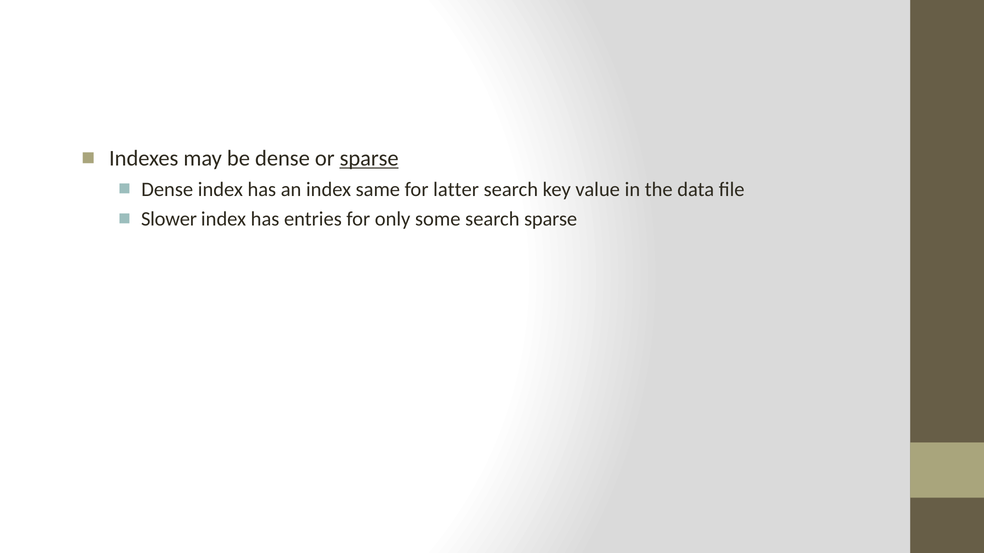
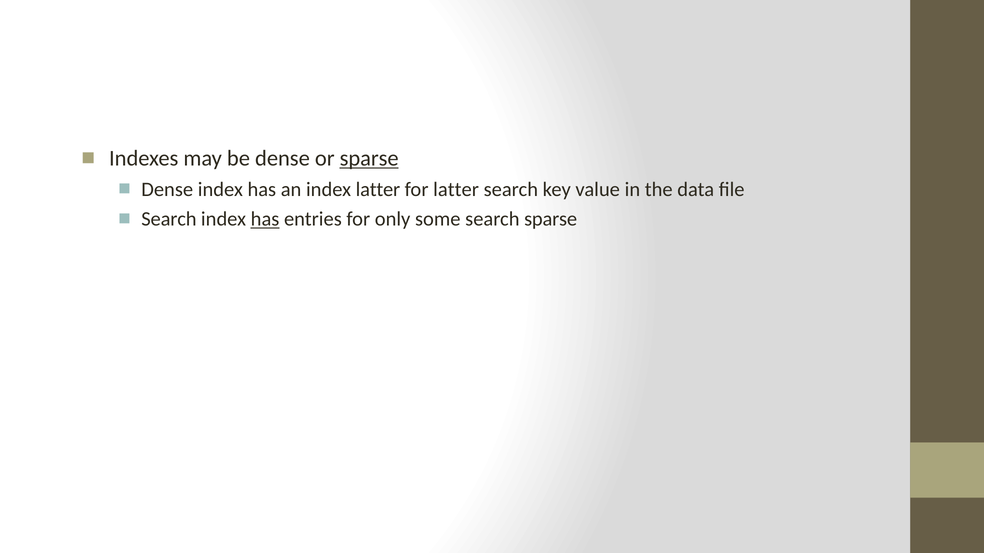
index same: same -> latter
Slower at (169, 219): Slower -> Search
has at (265, 219) underline: none -> present
